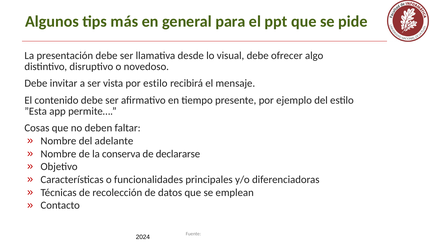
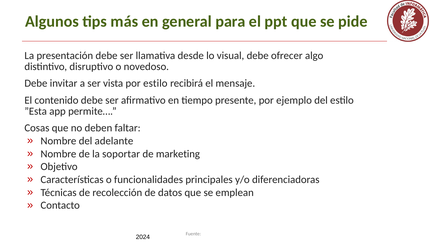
conserva: conserva -> soportar
declararse: declararse -> marketing
